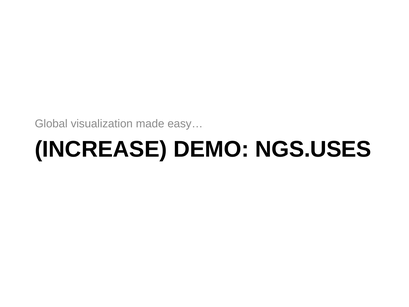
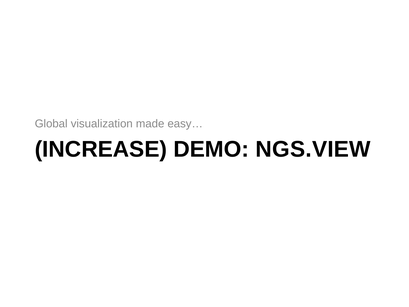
NGS.USES: NGS.USES -> NGS.VIEW
